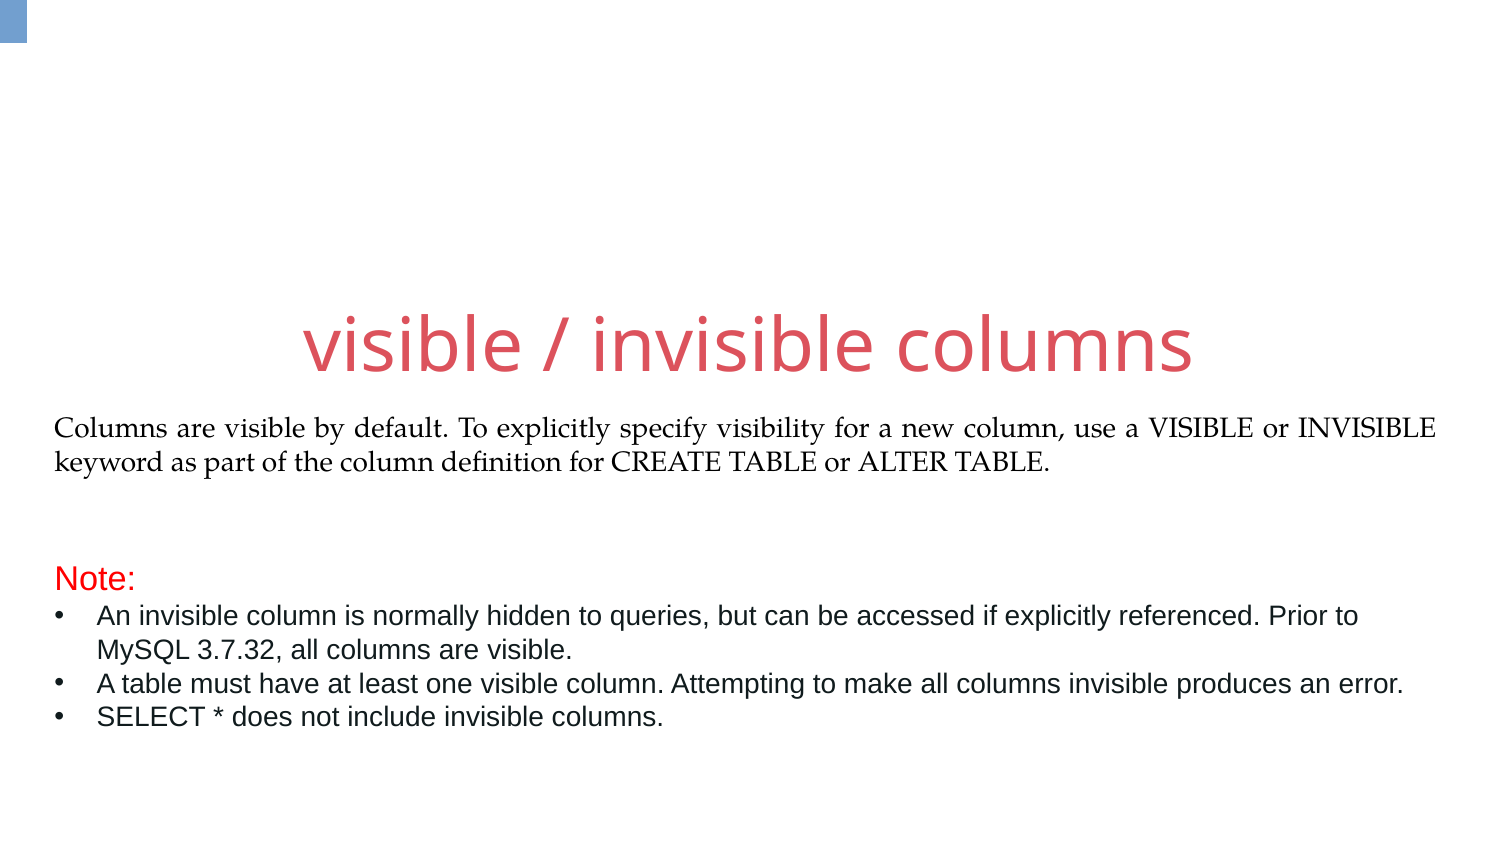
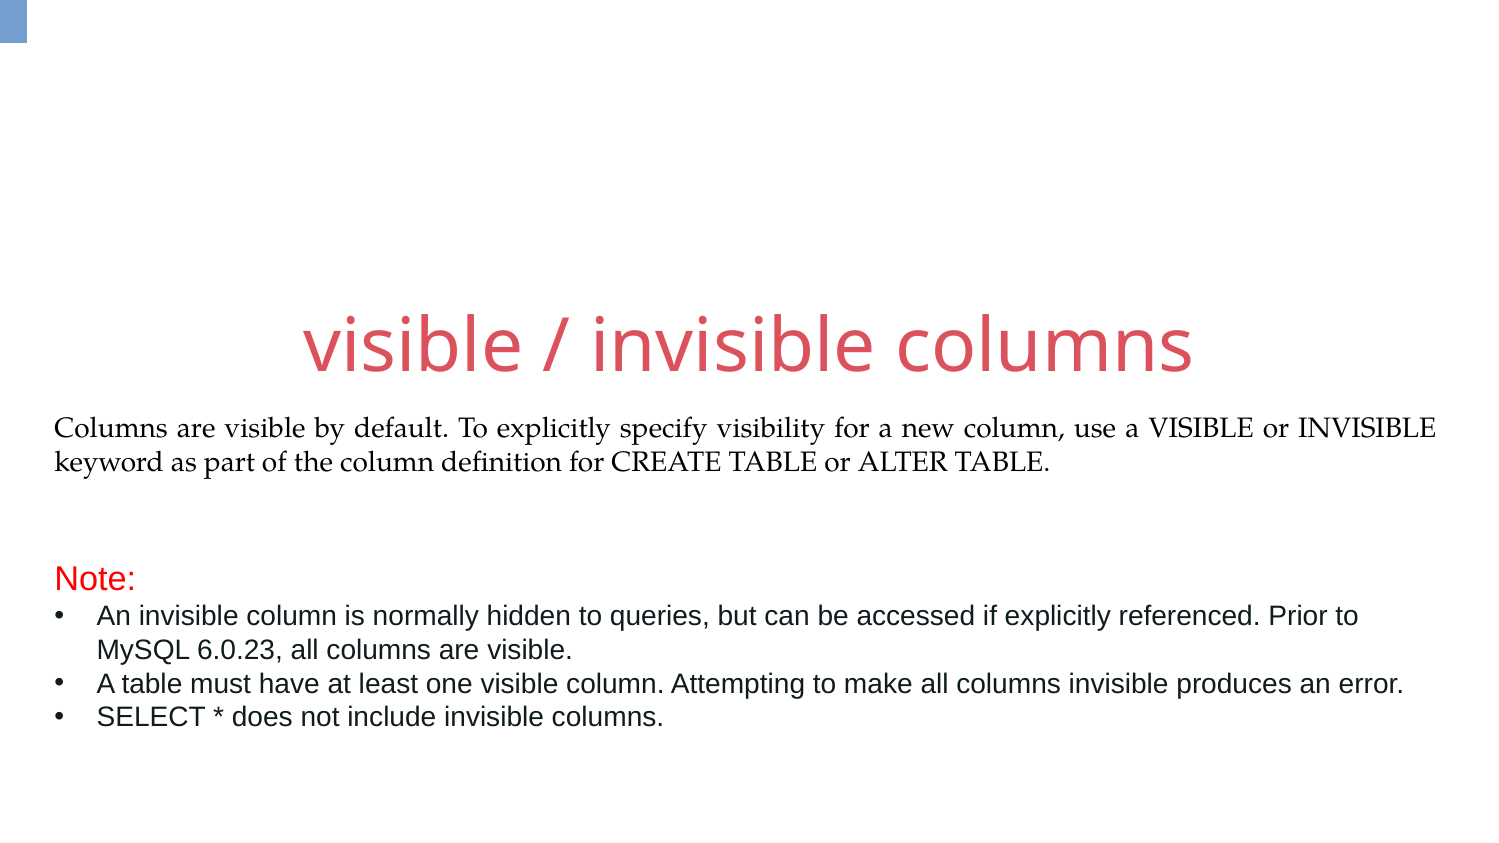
3.7.32: 3.7.32 -> 6.0.23
